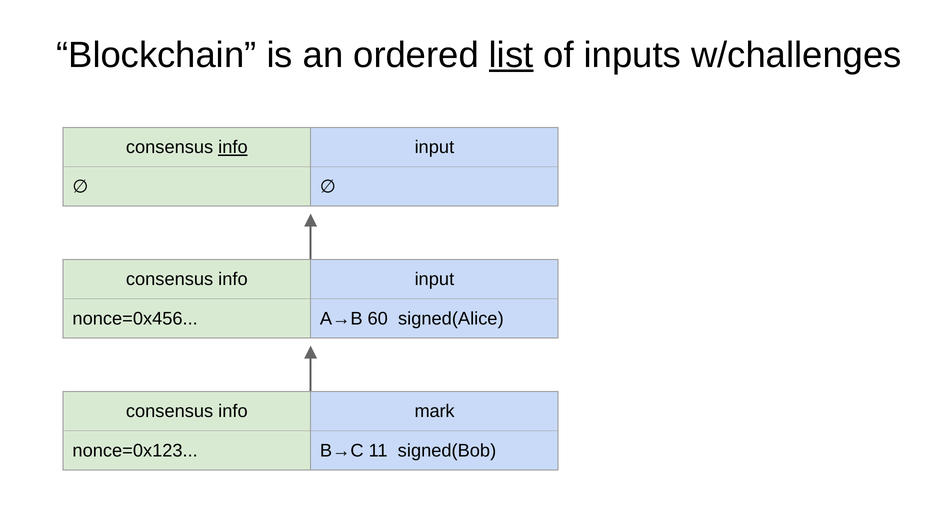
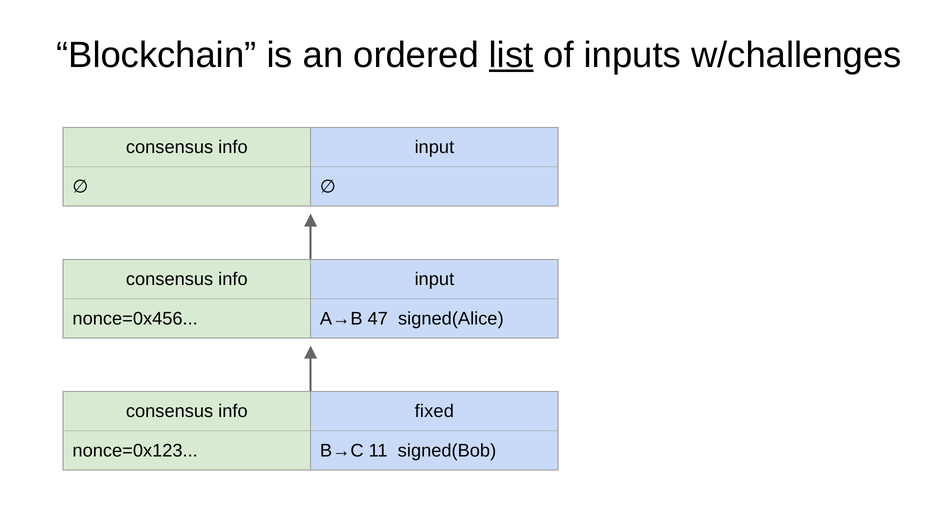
info at (233, 147) underline: present -> none
60: 60 -> 47
mark: mark -> fixed
